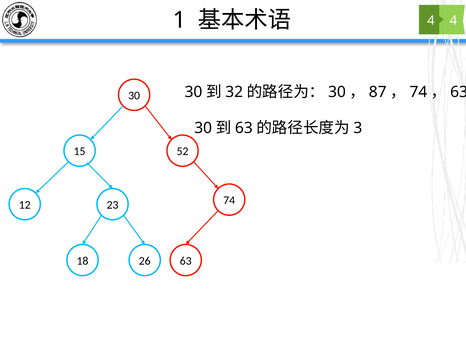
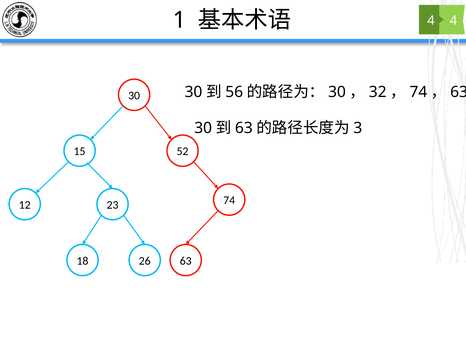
32: 32 -> 56
87: 87 -> 32
